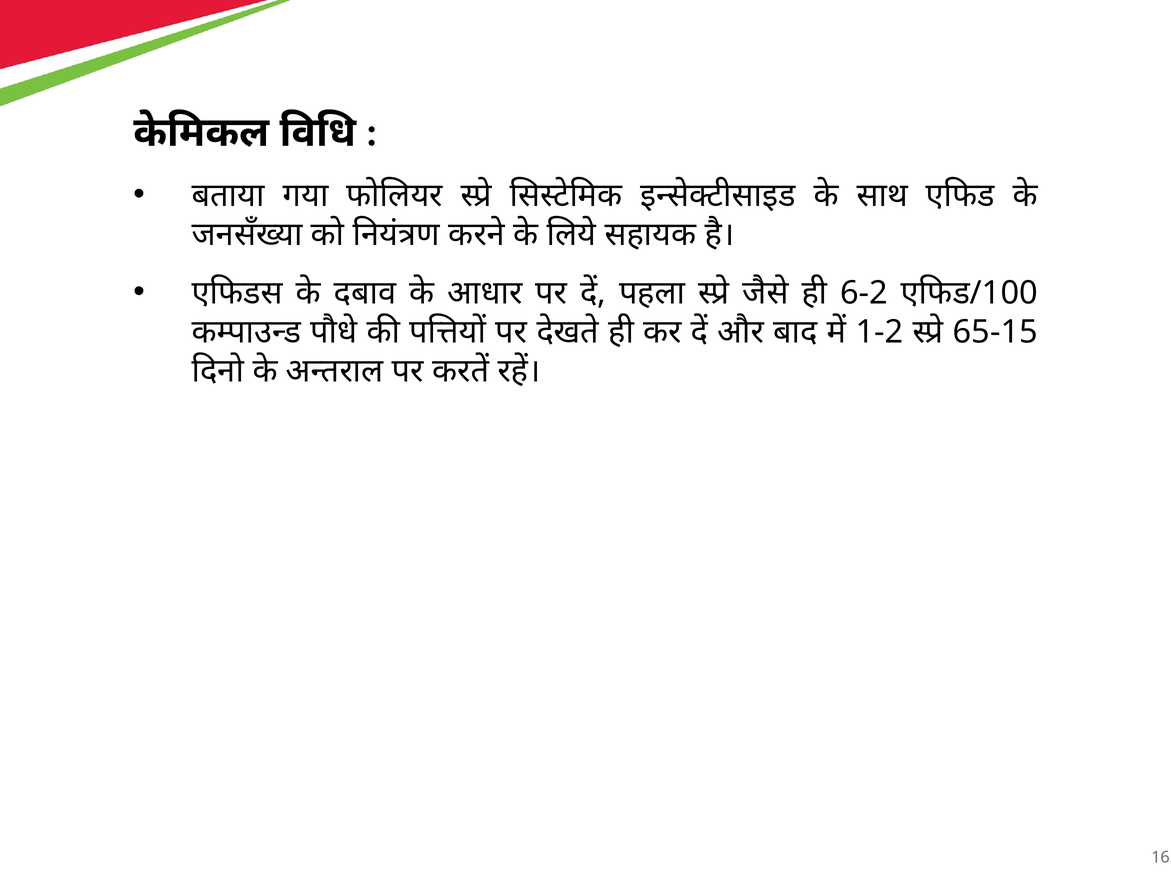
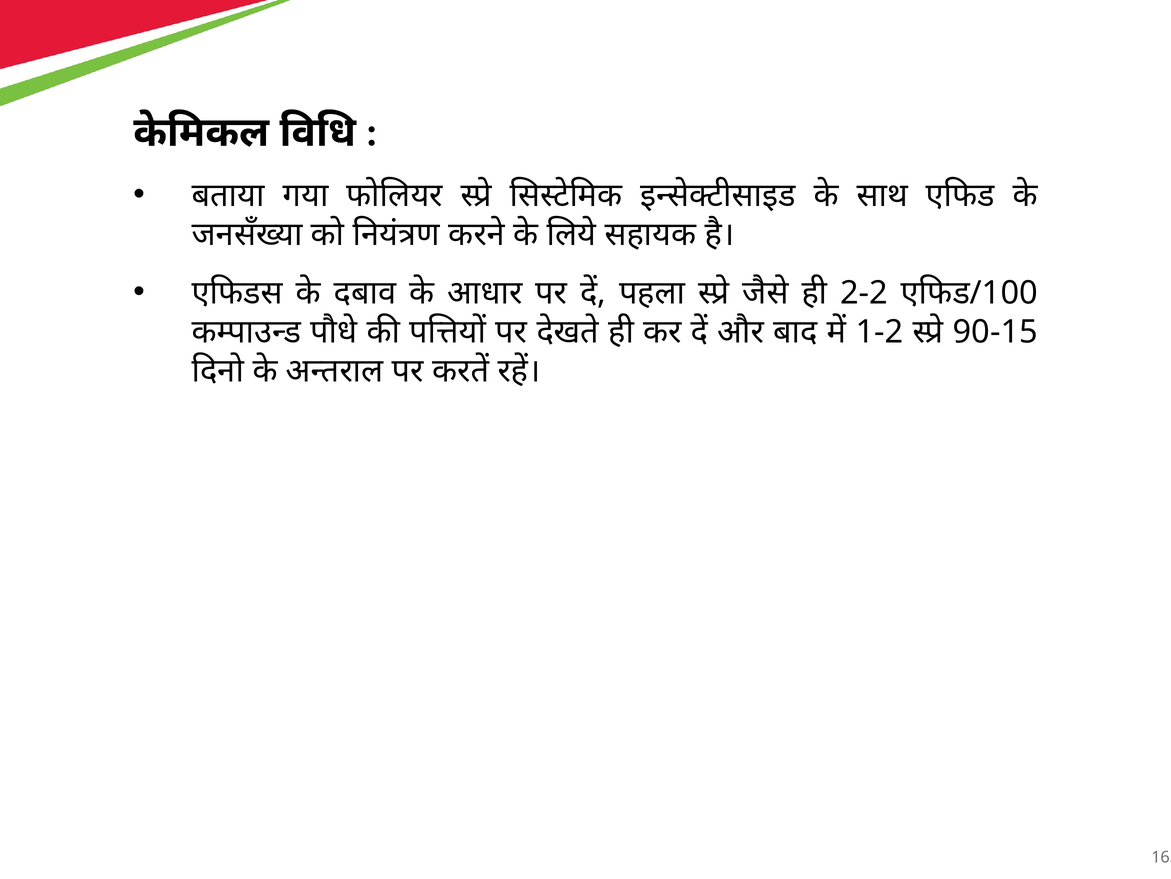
6-2: 6-2 -> 2-2
65-15: 65-15 -> 90-15
